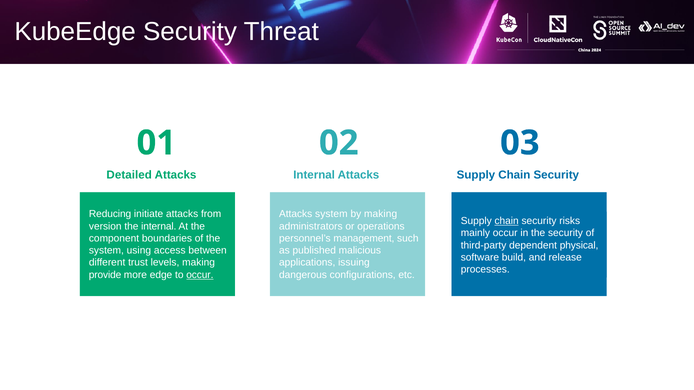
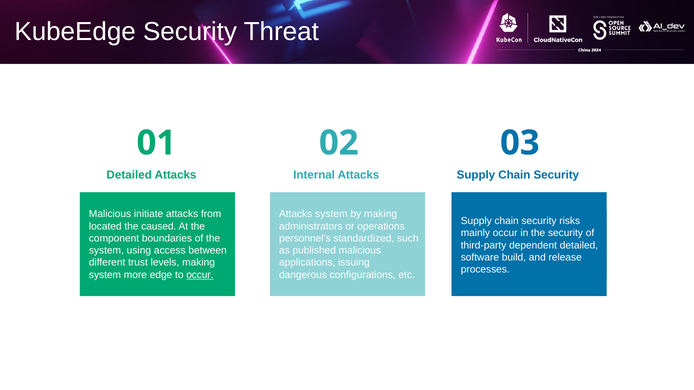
Reducing at (110, 214): Reducing -> Malicious
chain at (507, 221) underline: present -> none
version: version -> located
the internal: internal -> caused
management: management -> standardized
dependent physical: physical -> detailed
provide at (105, 275): provide -> system
